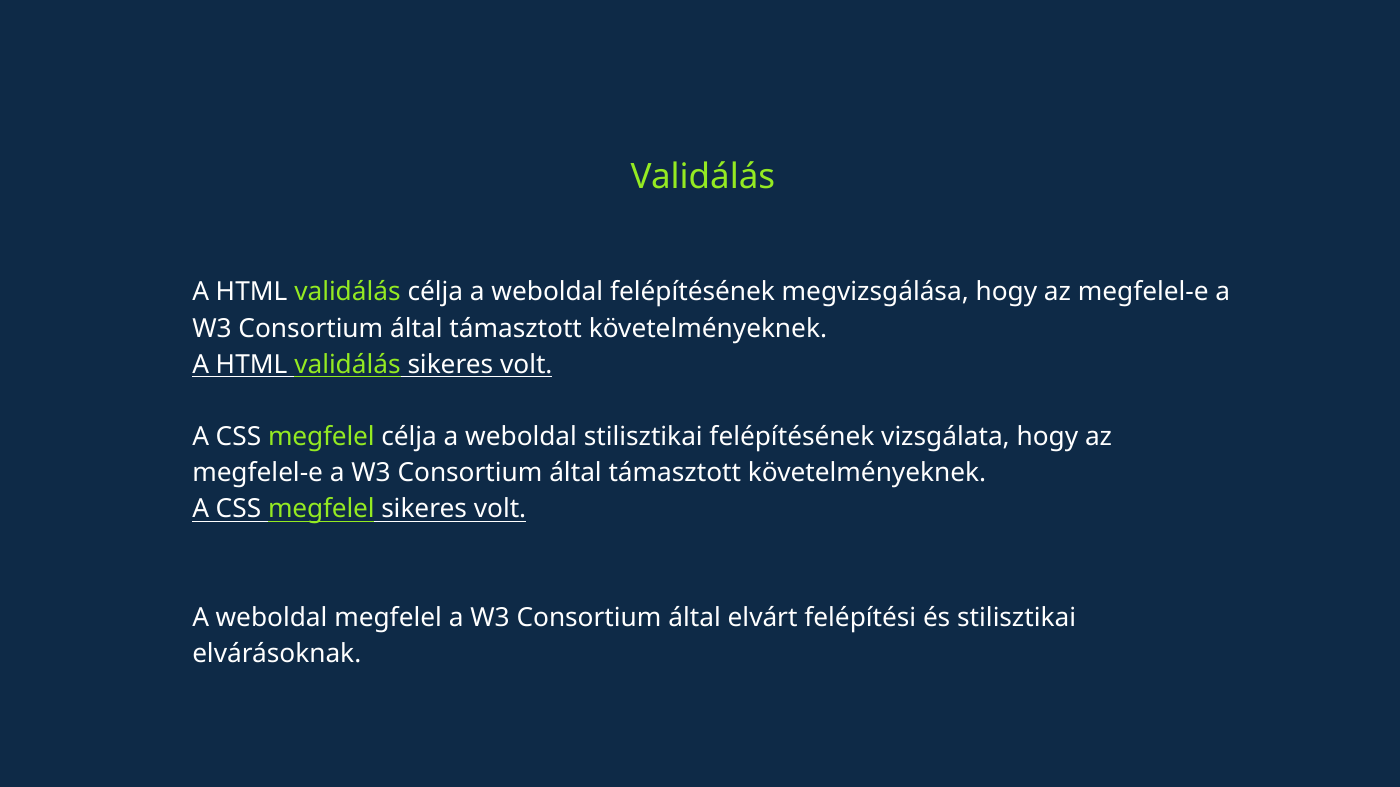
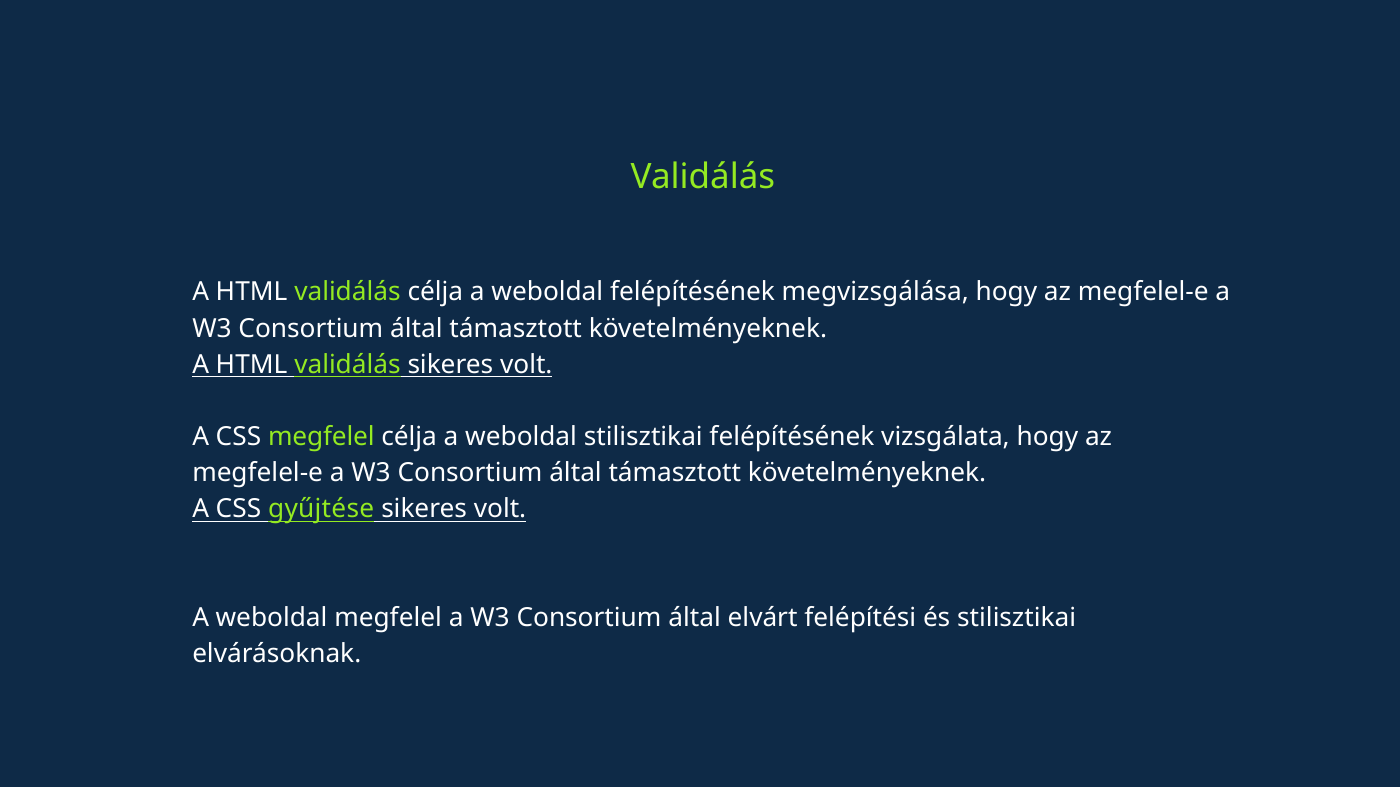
megfelel at (321, 510): megfelel -> gyűjtése
